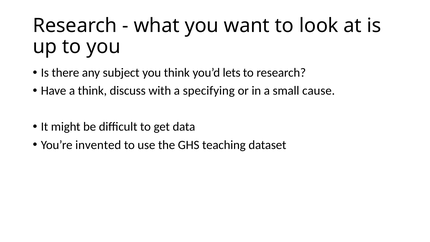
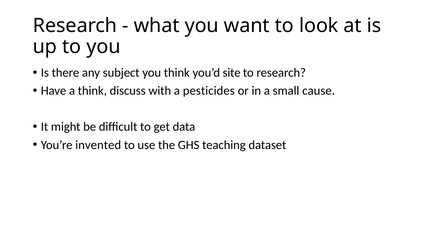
lets: lets -> site
specifying: specifying -> pesticides
